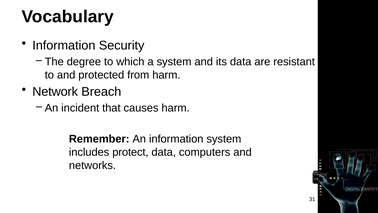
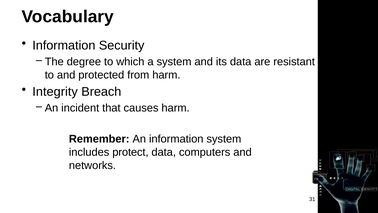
Network: Network -> Integrity
